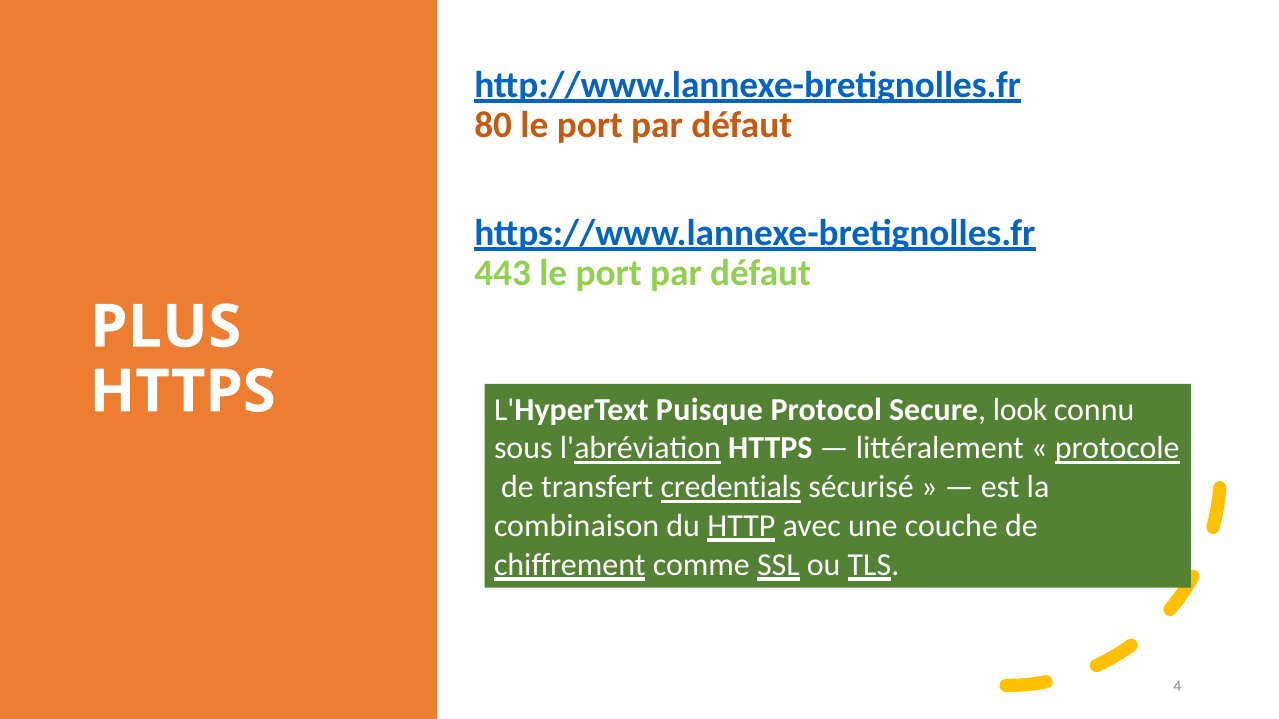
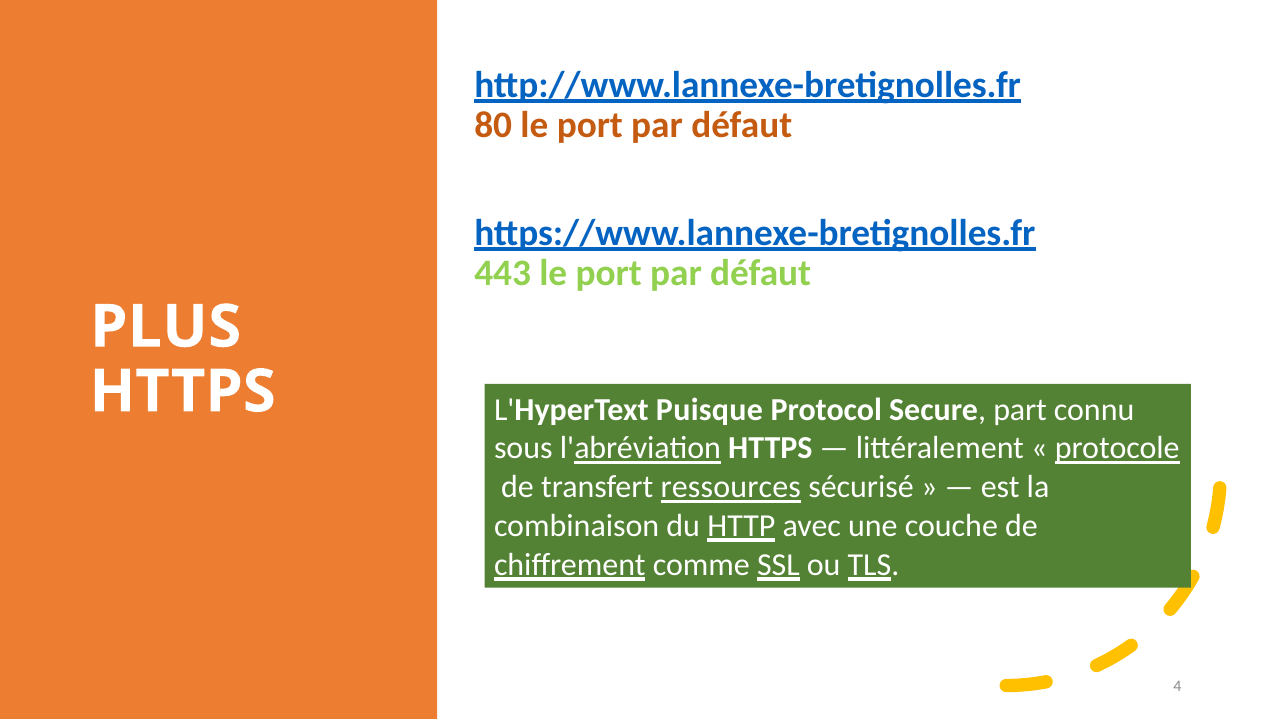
look: look -> part
credentials: credentials -> ressources
